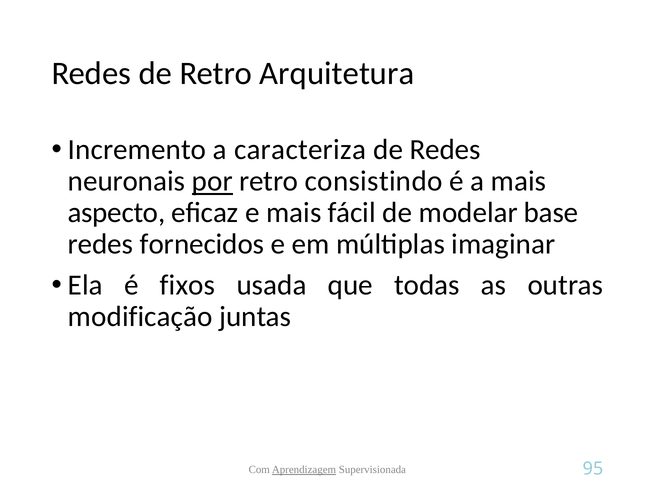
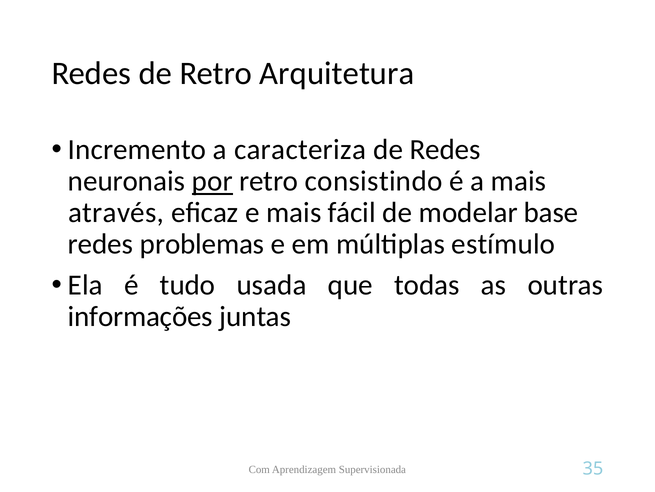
aspecto: aspecto -> através
fornecidos: fornecidos -> problemas
imaginar: imaginar -> estímulo
fixos: fixos -> tudo
modificação: modificação -> informações
Aprendizagem underline: present -> none
95: 95 -> 35
